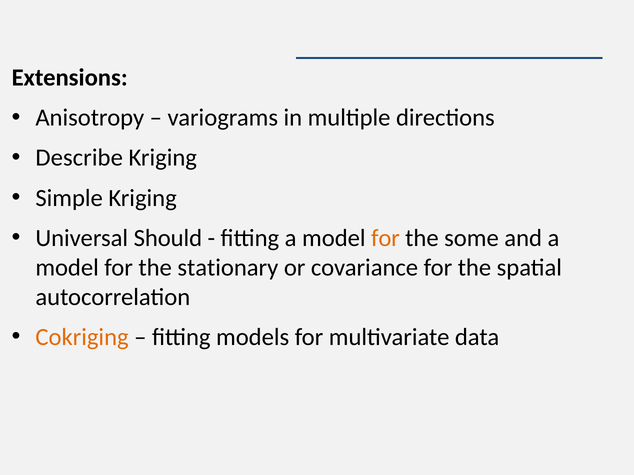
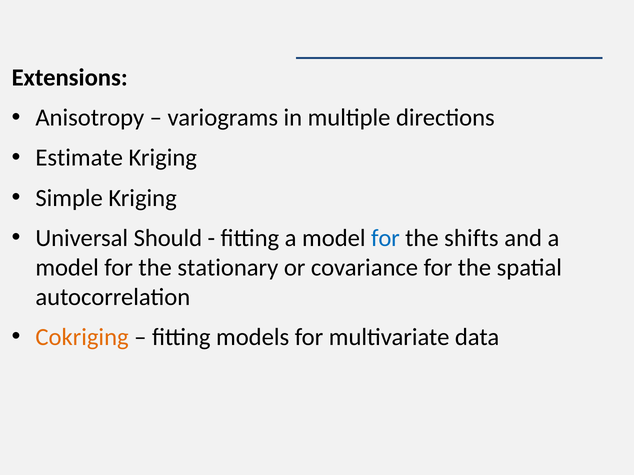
Describe: Describe -> Estimate
for at (385, 238) colour: orange -> blue
some: some -> shifts
